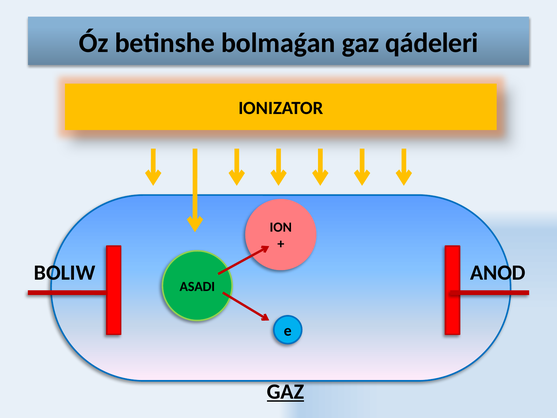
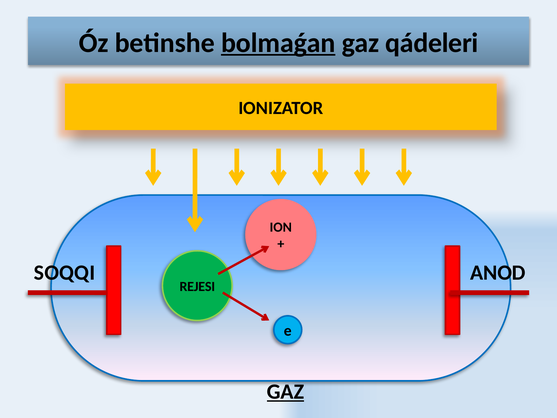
bolmaǵan underline: none -> present
BOLIW: BOLIW -> SOQQI
ASADI: ASADI -> REJESI
